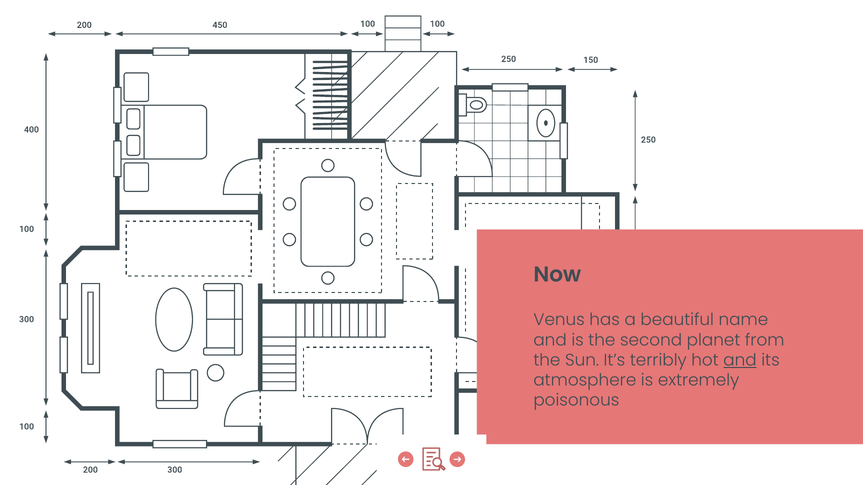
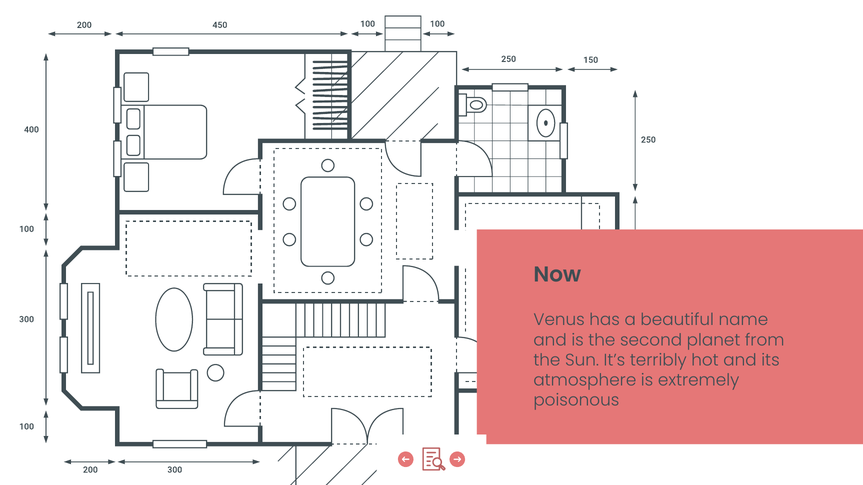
and at (740, 360) underline: present -> none
